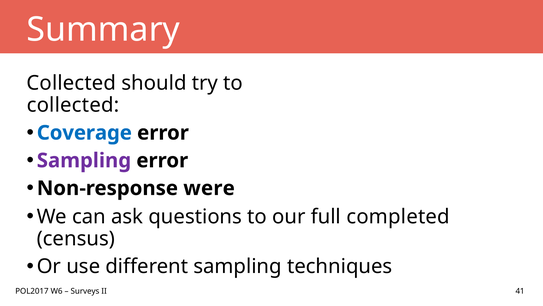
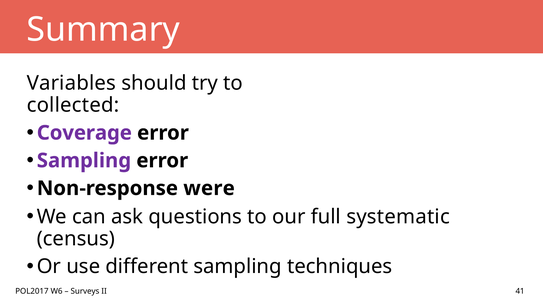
Collected at (71, 83): Collected -> Variables
Coverage colour: blue -> purple
completed: completed -> systematic
